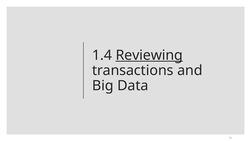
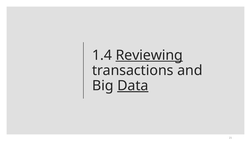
Data underline: none -> present
